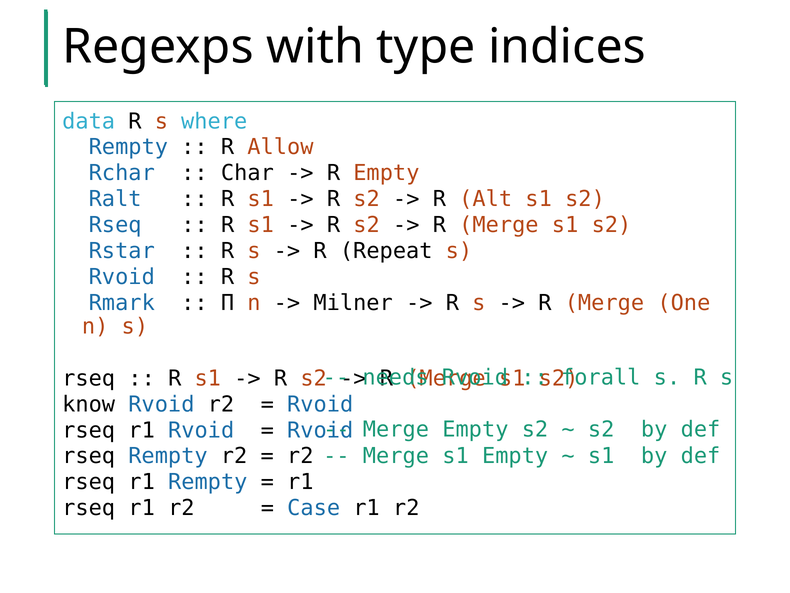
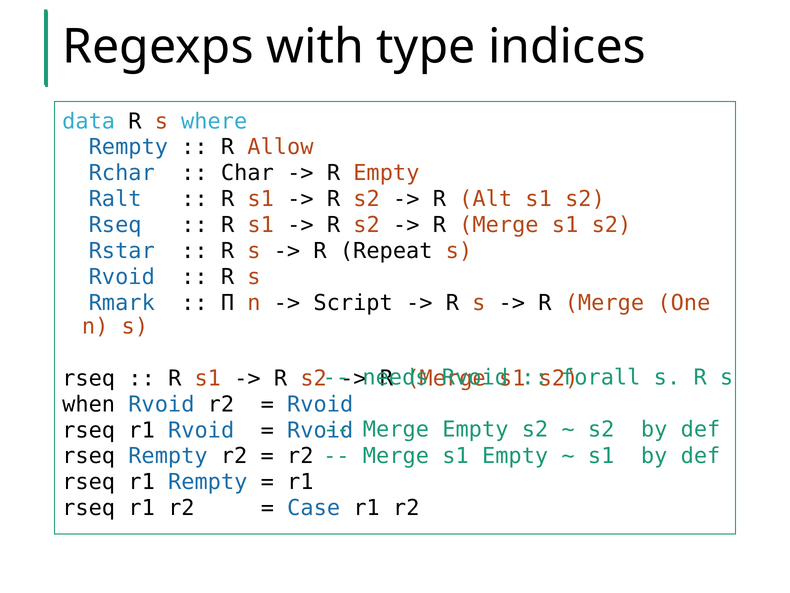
Milner: Milner -> Script
know: know -> when
